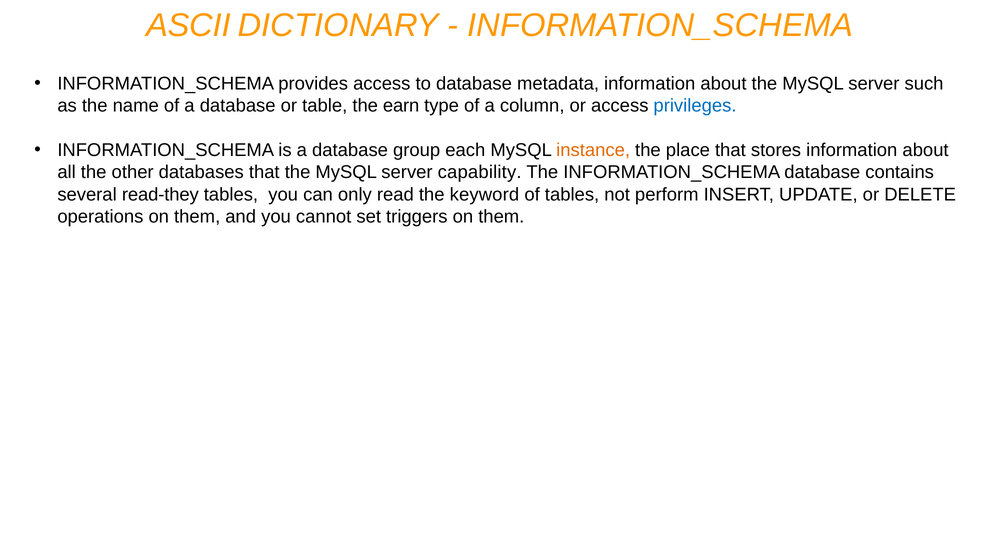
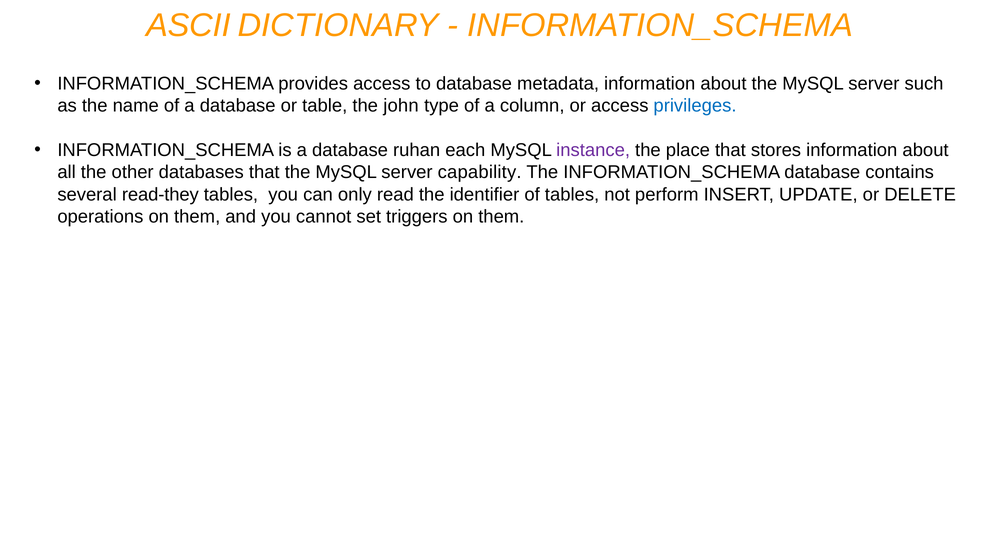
earn: earn -> john
group: group -> ruhan
instance colour: orange -> purple
keyword: keyword -> identifier
